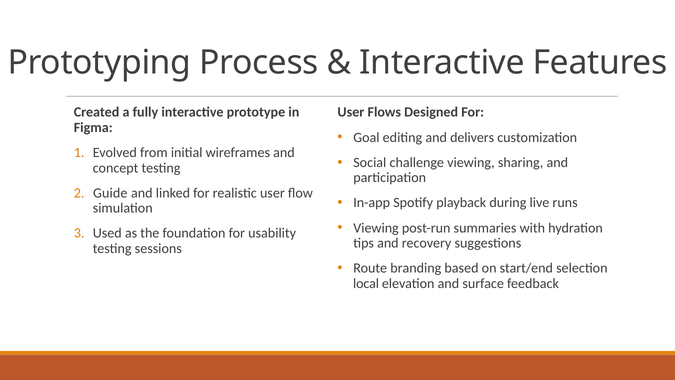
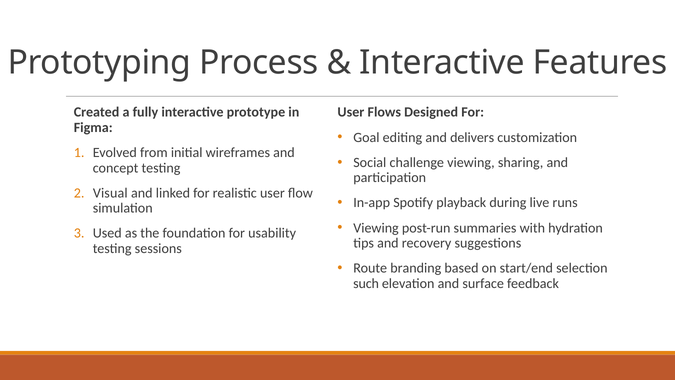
Guide: Guide -> Visual
local: local -> such
